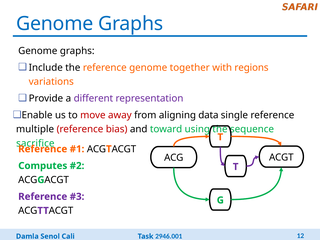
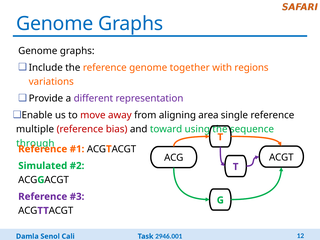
data: data -> area
sacrifice: sacrifice -> through
Computes: Computes -> Simulated
